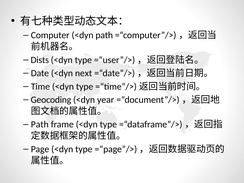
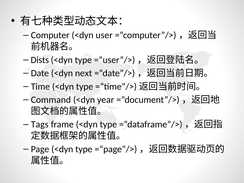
<dyn path: path -> user
Geocoding: Geocoding -> Command
Path at (40, 124): Path -> Tags
